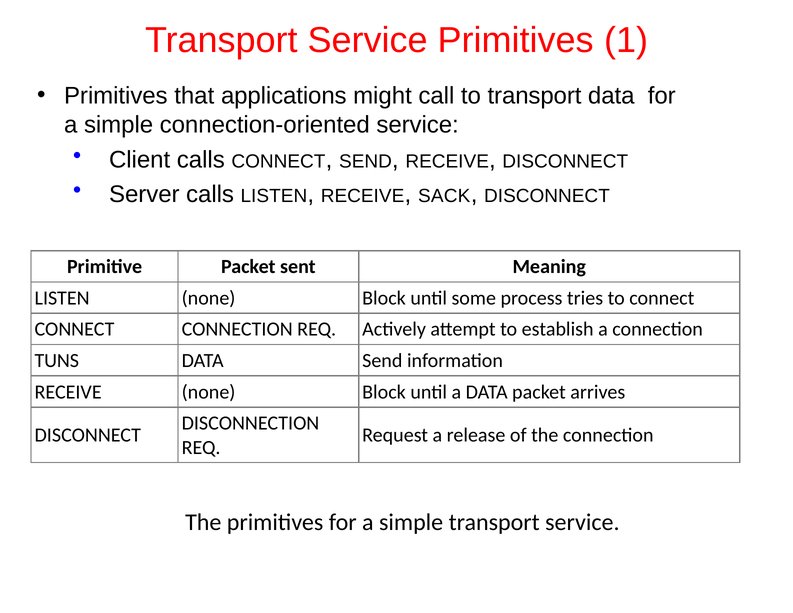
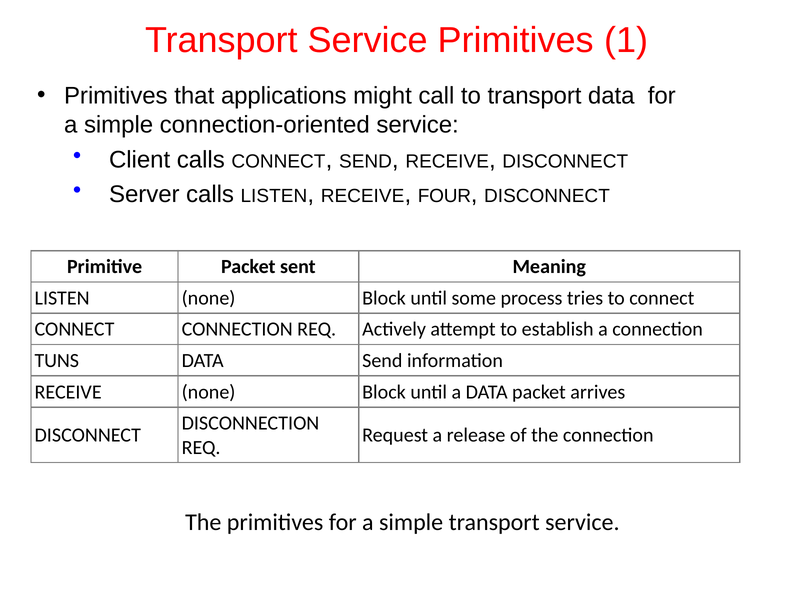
SACK: SACK -> FOUR
